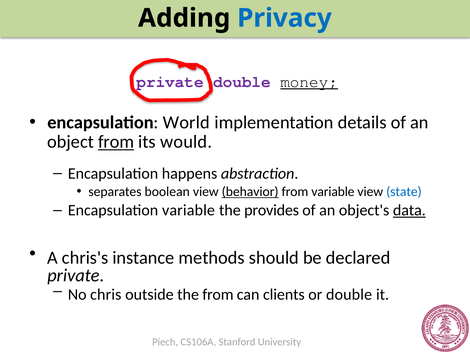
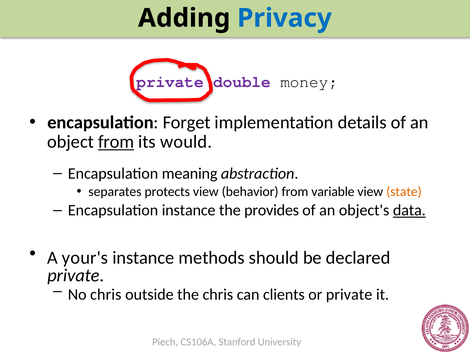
money underline: present -> none
World: World -> Forget
happens: happens -> meaning
boolean: boolean -> protects
behavior underline: present -> none
state colour: blue -> orange
Encapsulation variable: variable -> instance
chris's: chris's -> your's
the from: from -> chris
or double: double -> private
